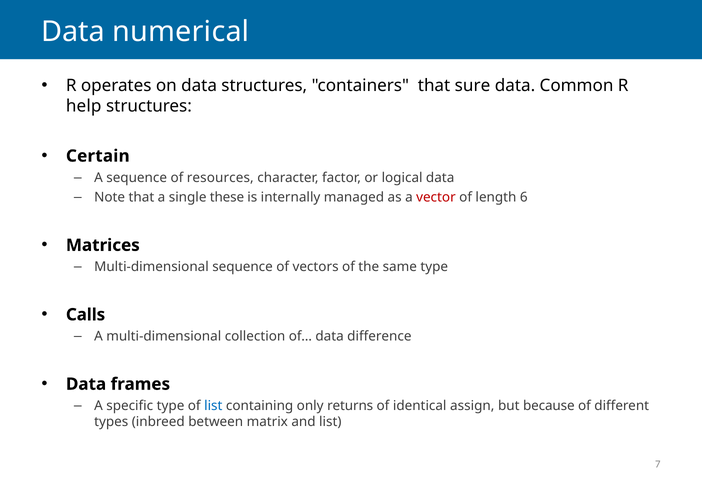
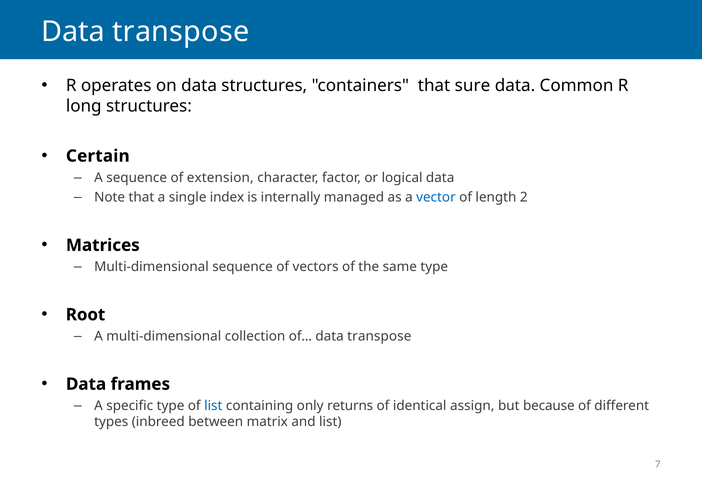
numerical at (181, 32): numerical -> transpose
help: help -> long
resources: resources -> extension
these: these -> index
vector colour: red -> blue
6: 6 -> 2
Calls: Calls -> Root
of… data difference: difference -> transpose
